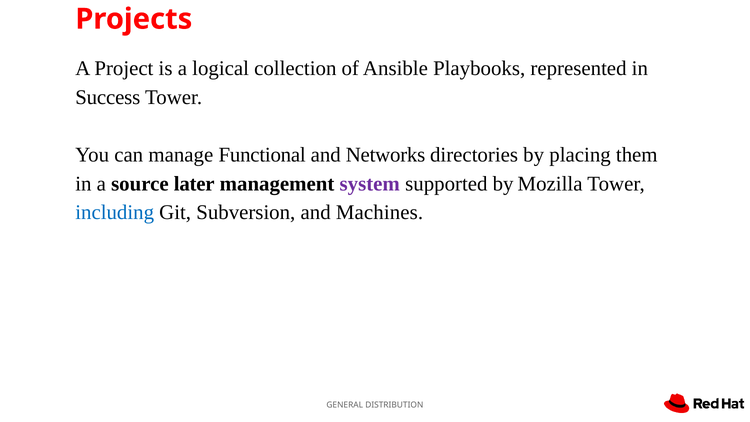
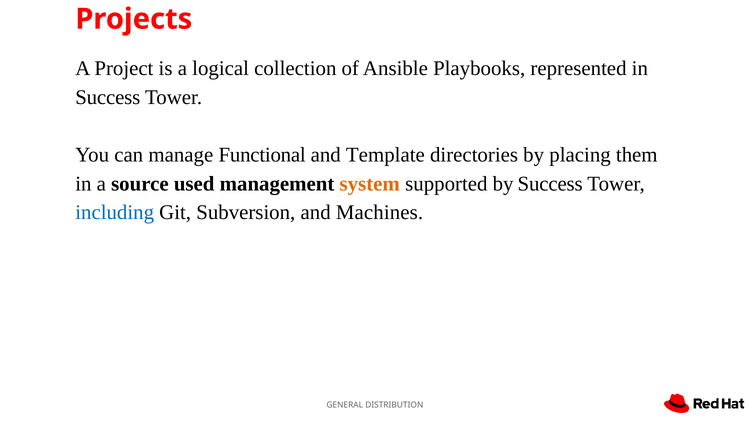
Networks: Networks -> Template
later: later -> used
system colour: purple -> orange
by Mozilla: Mozilla -> Success
